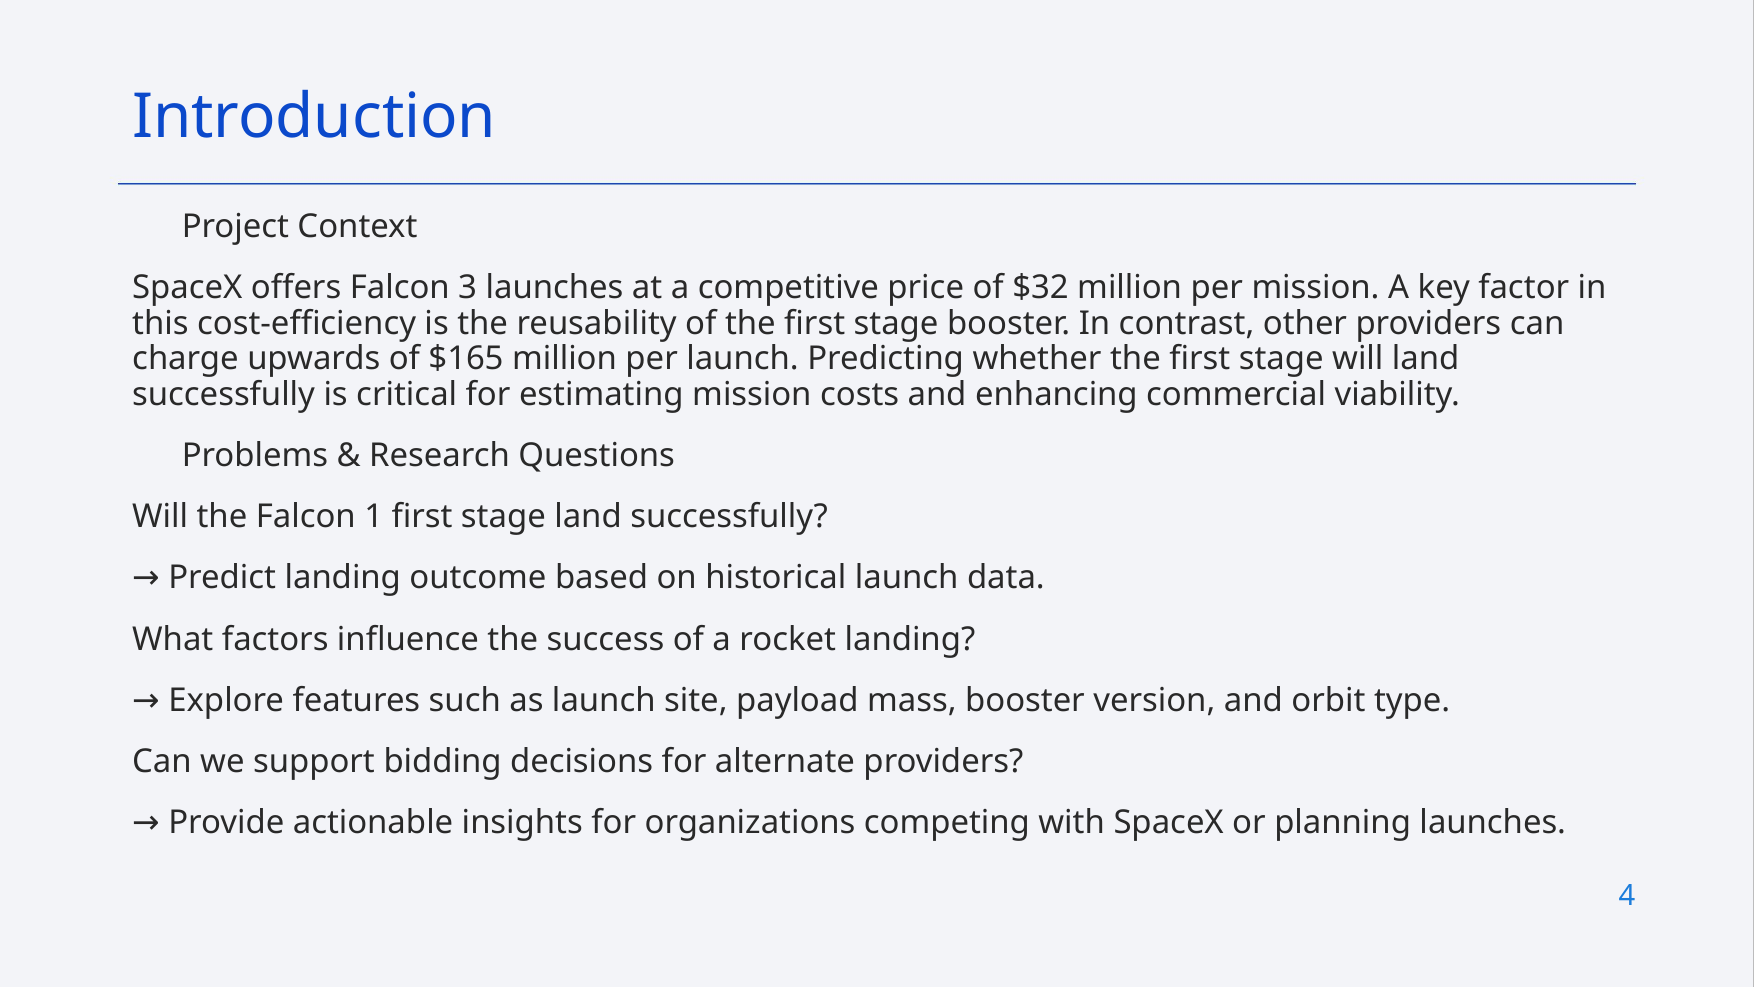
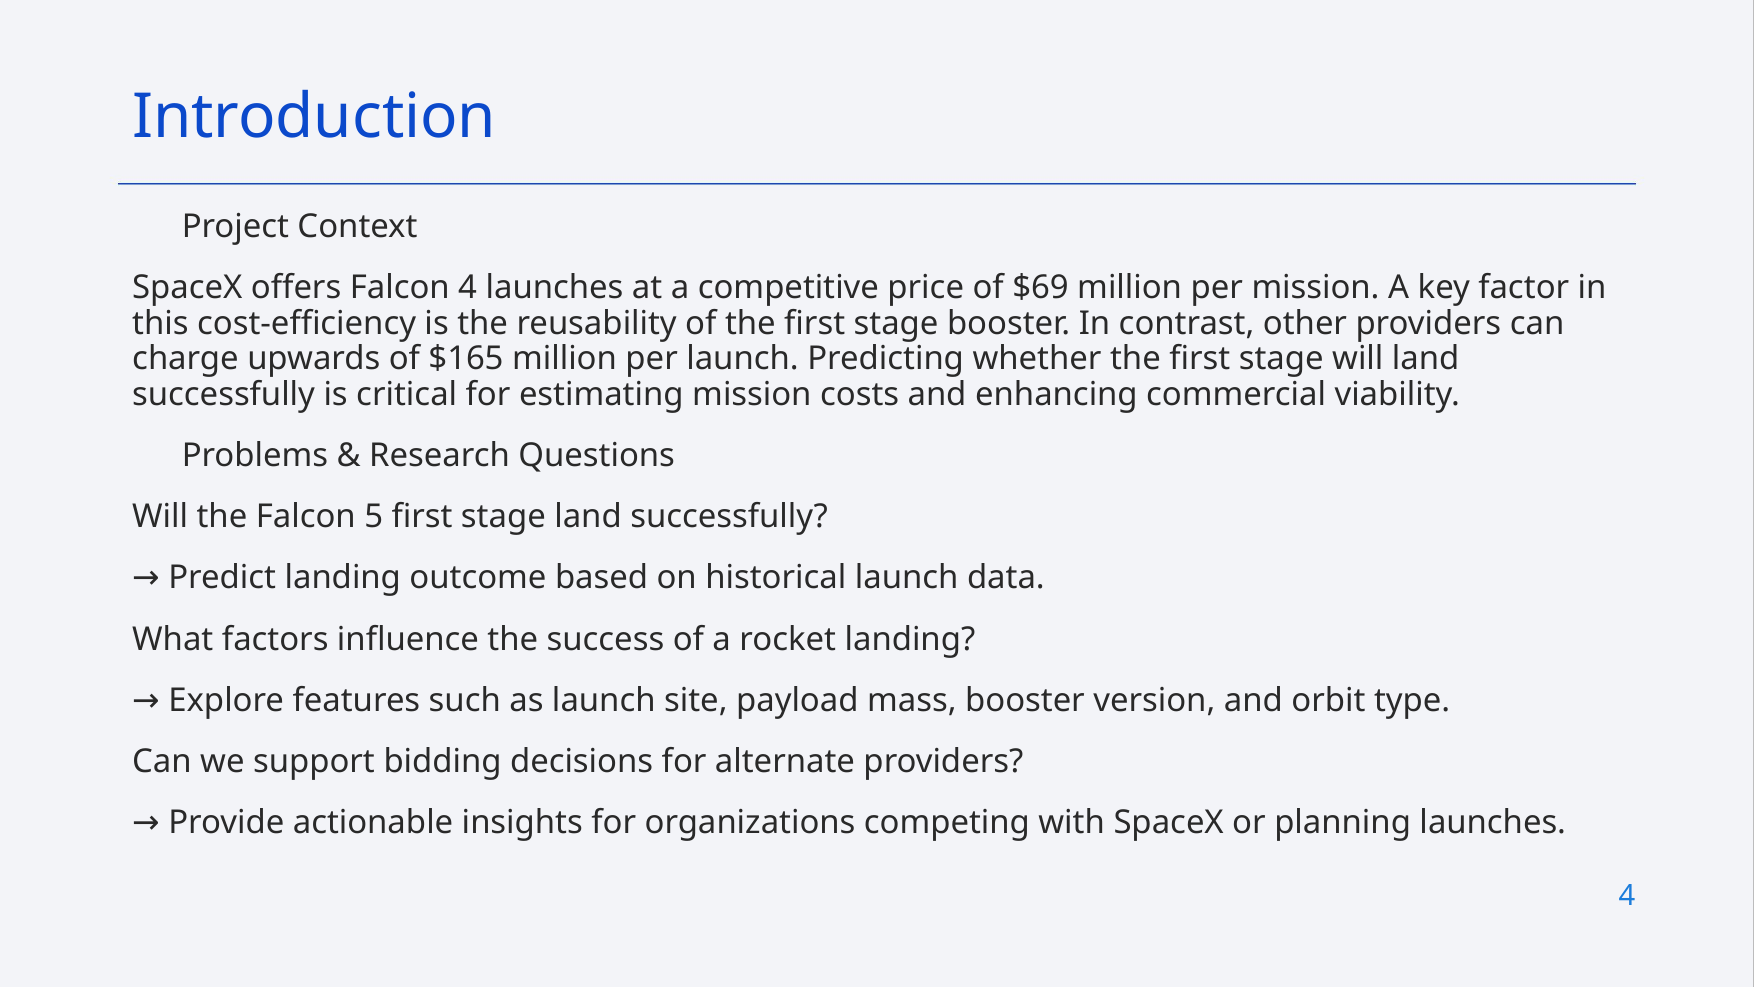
Falcon 3: 3 -> 4
$32: $32 -> $69
1: 1 -> 5
